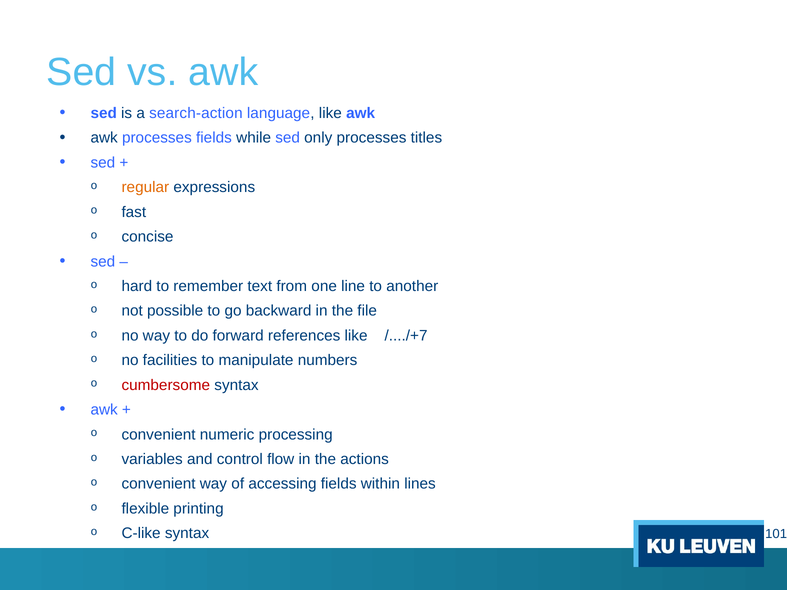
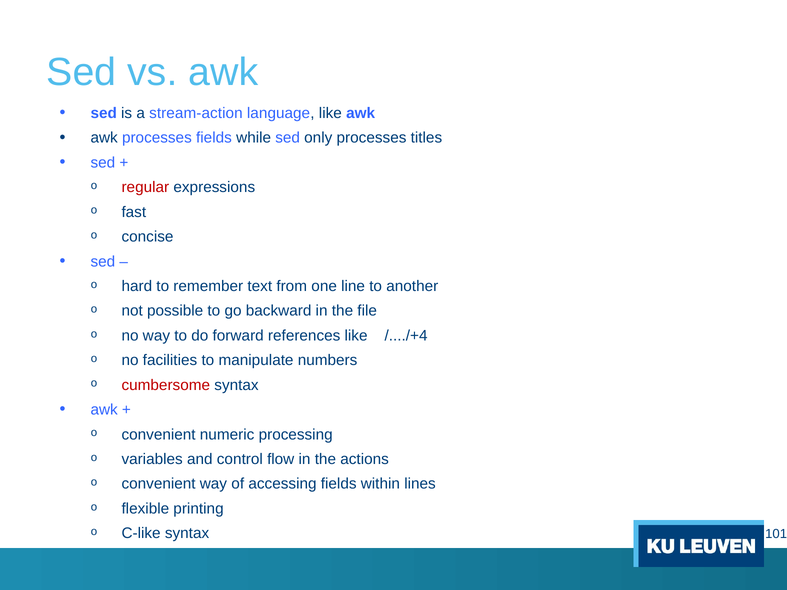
search-action: search-action -> stream-action
regular colour: orange -> red
/..../+7: /..../+7 -> /..../+4
